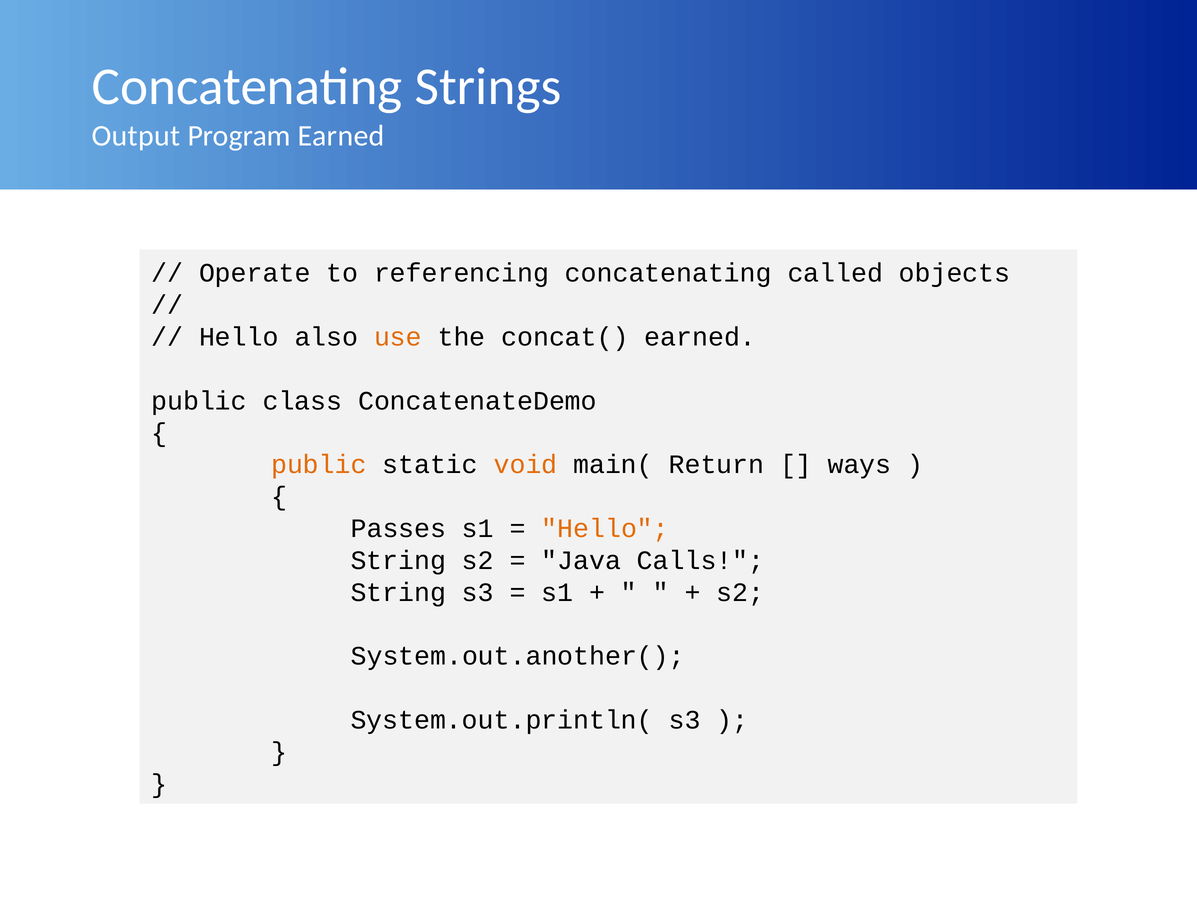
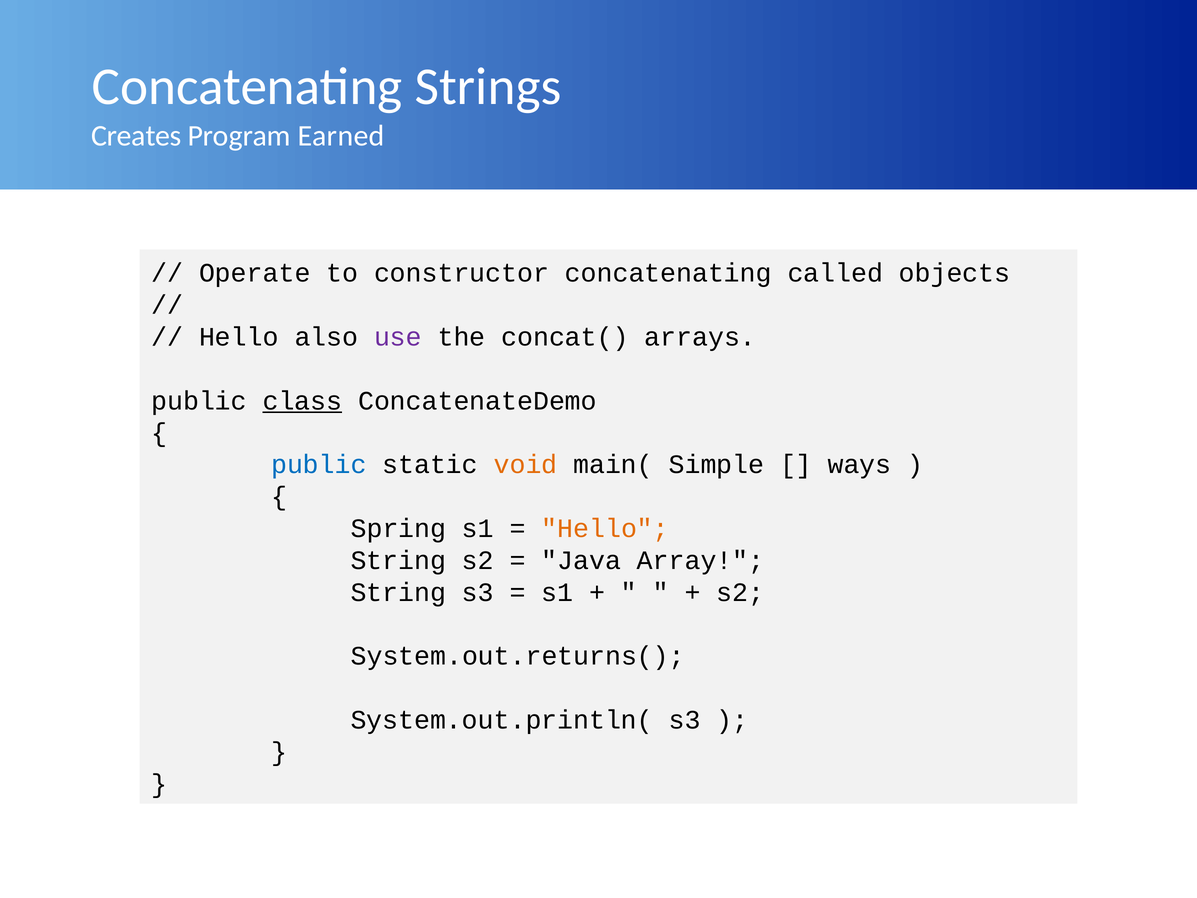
Output: Output -> Creates
referencing: referencing -> constructor
use colour: orange -> purple
concat( earned: earned -> arrays
class underline: none -> present
public at (319, 465) colour: orange -> blue
Return: Return -> Simple
Passes: Passes -> Spring
Calls: Calls -> Array
System.out.another(: System.out.another( -> System.out.returns(
